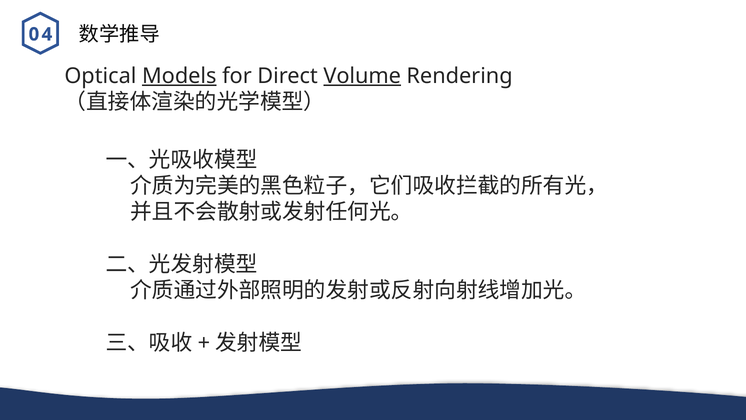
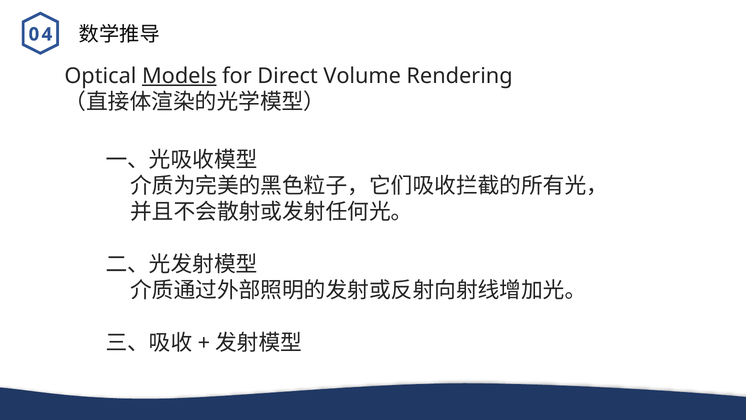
Volume underline: present -> none
